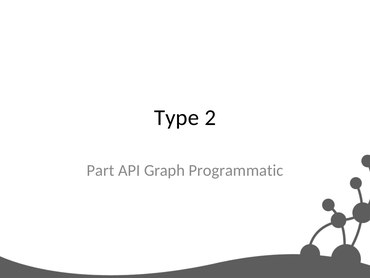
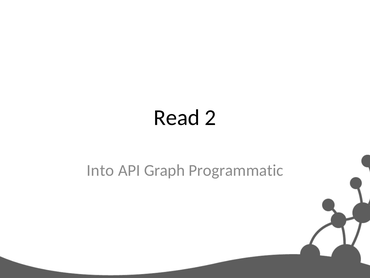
Type: Type -> Read
Part: Part -> Into
